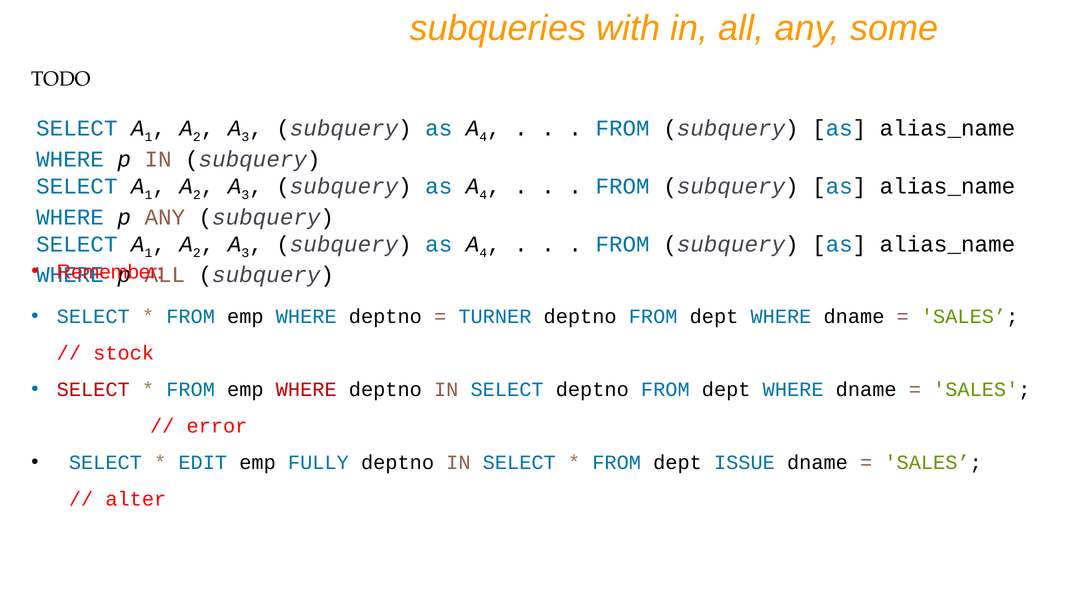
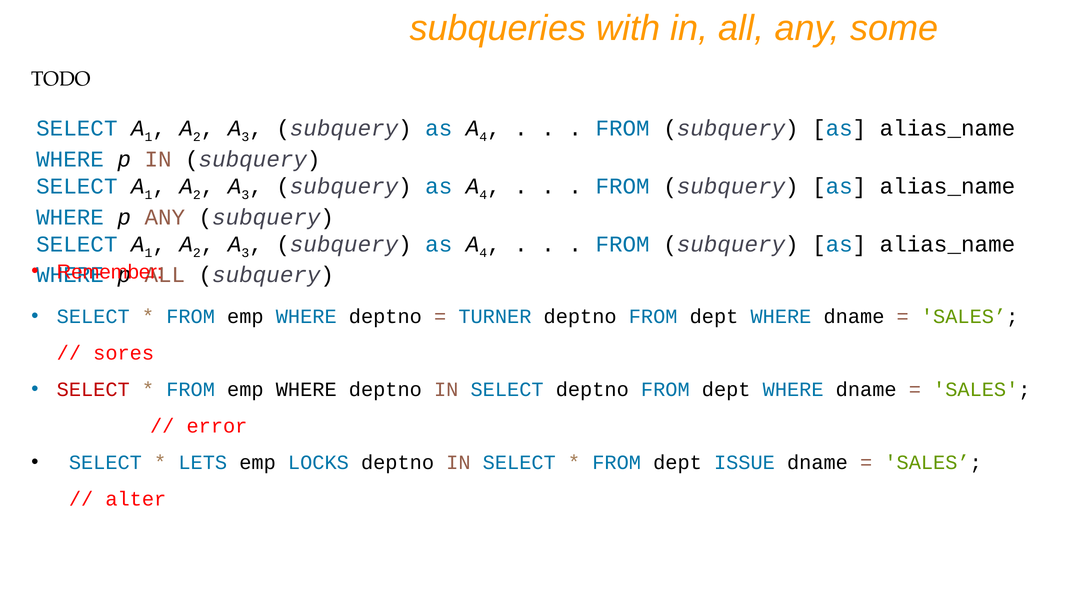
stock: stock -> sores
WHERE at (306, 389) colour: red -> black
EDIT: EDIT -> LETS
FULLY: FULLY -> LOCKS
